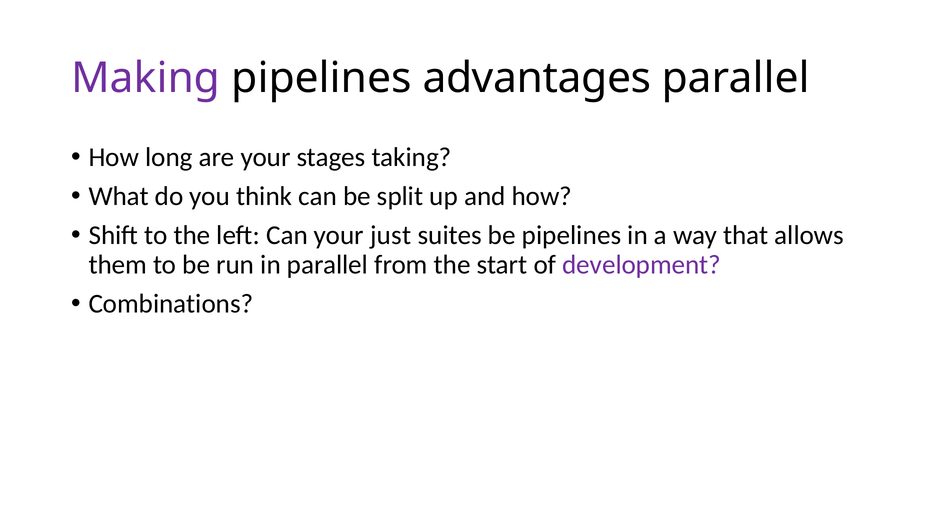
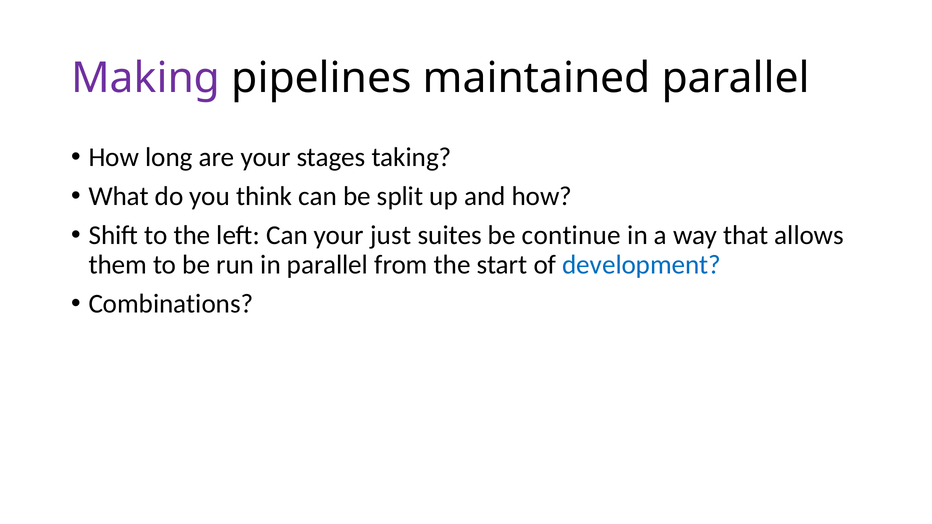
advantages: advantages -> maintained
be pipelines: pipelines -> continue
development colour: purple -> blue
